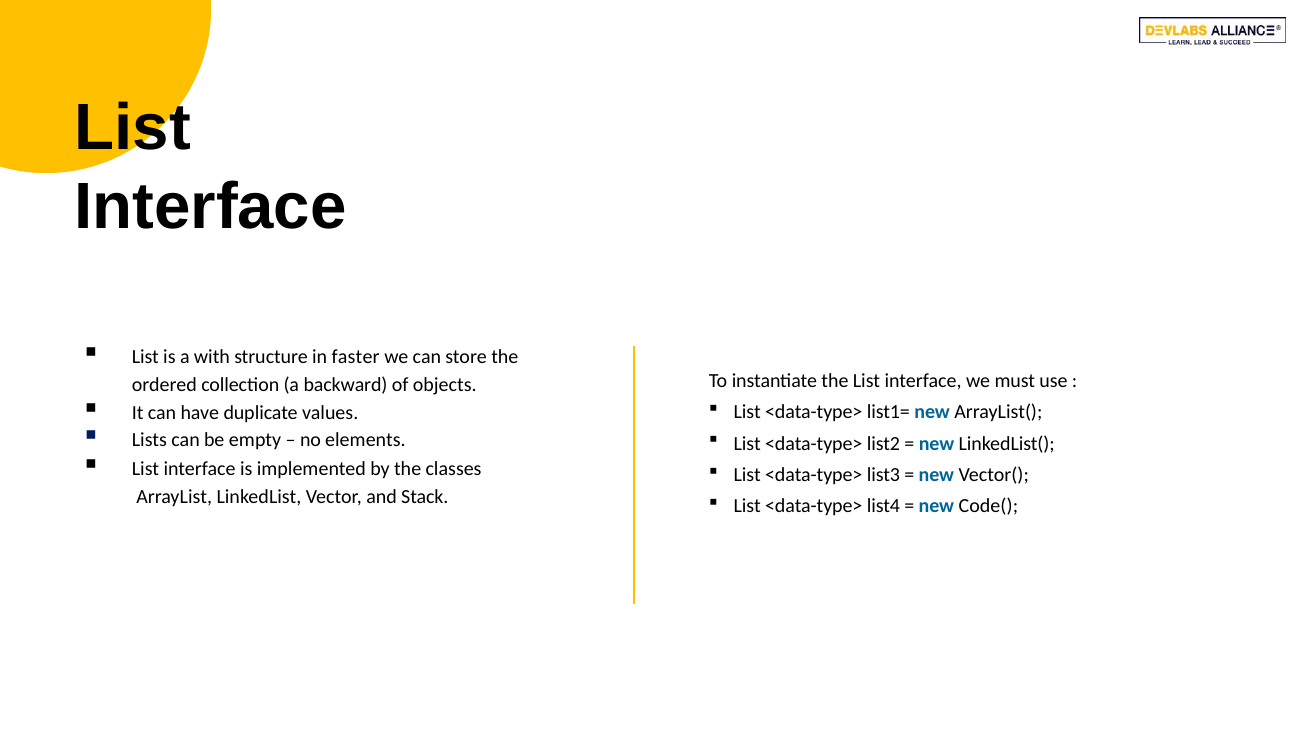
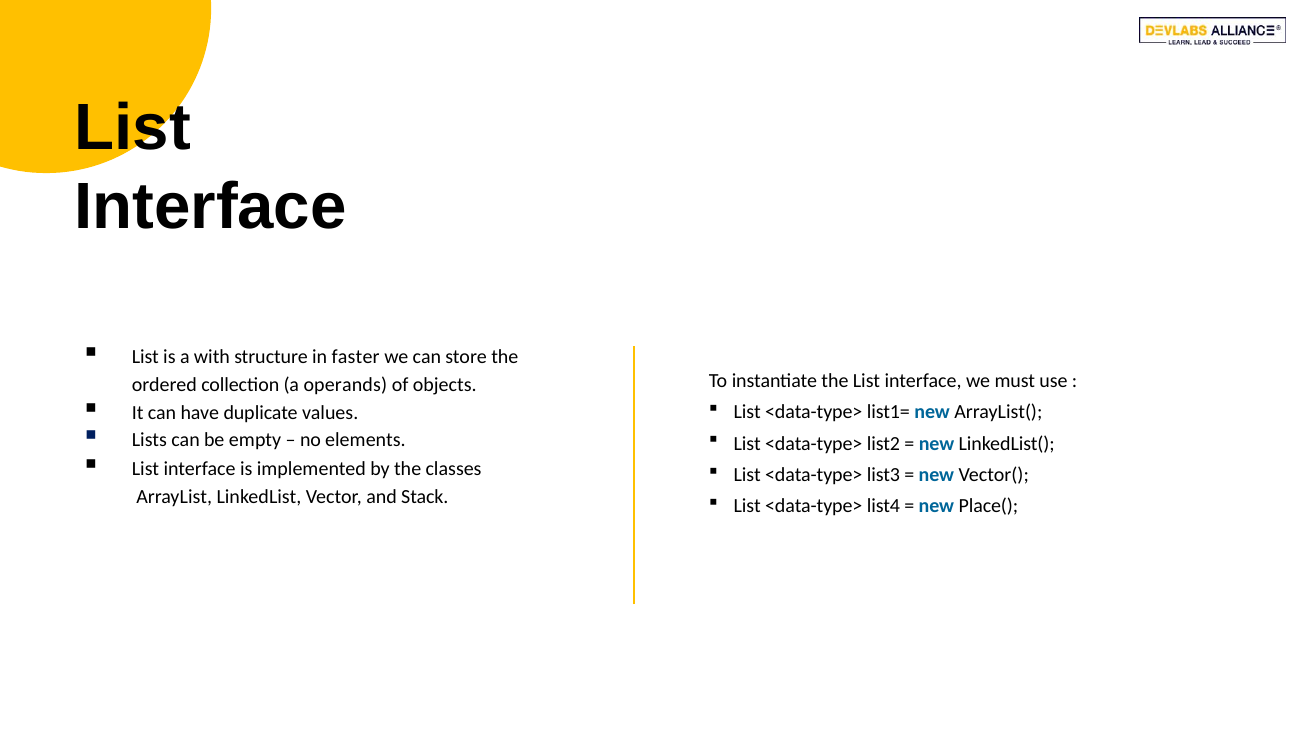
backward: backward -> operands
Code(: Code( -> Place(
